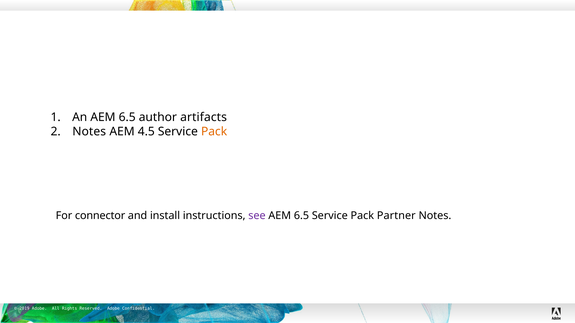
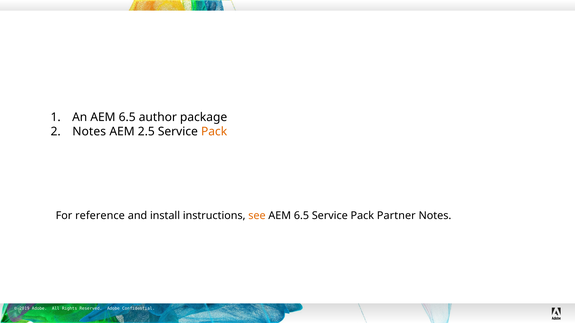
artifacts: artifacts -> package
4.5: 4.5 -> 2.5
connector: connector -> reference
see colour: purple -> orange
